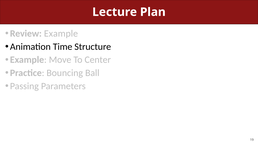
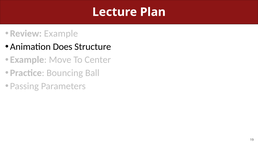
Time: Time -> Does
